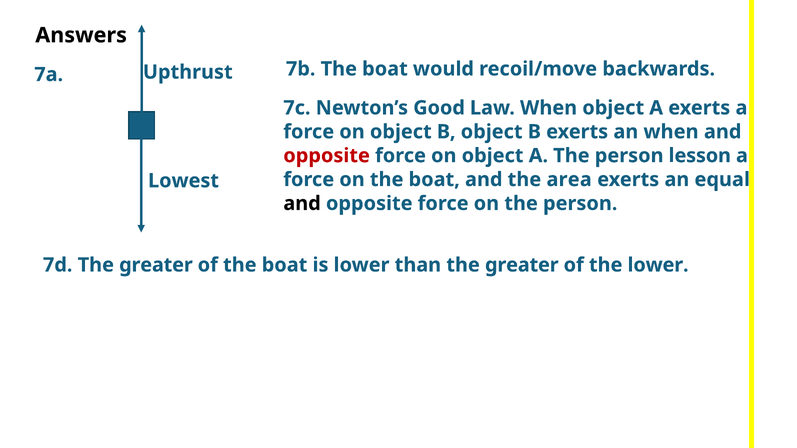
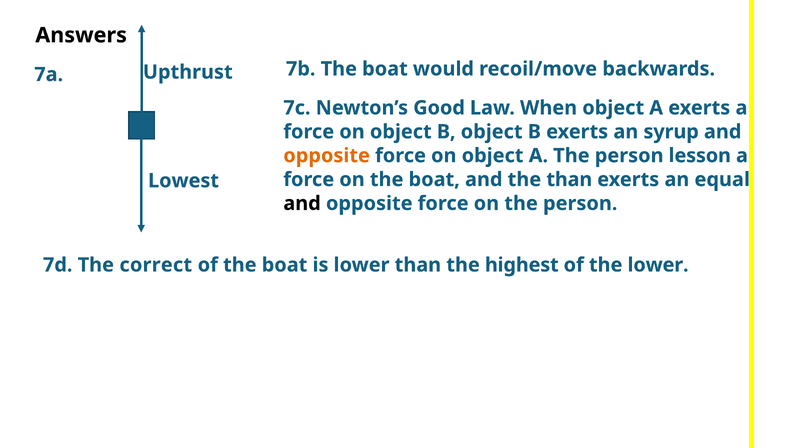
an when: when -> syrup
opposite at (327, 156) colour: red -> orange
the area: area -> than
7d The greater: greater -> correct
than the greater: greater -> highest
